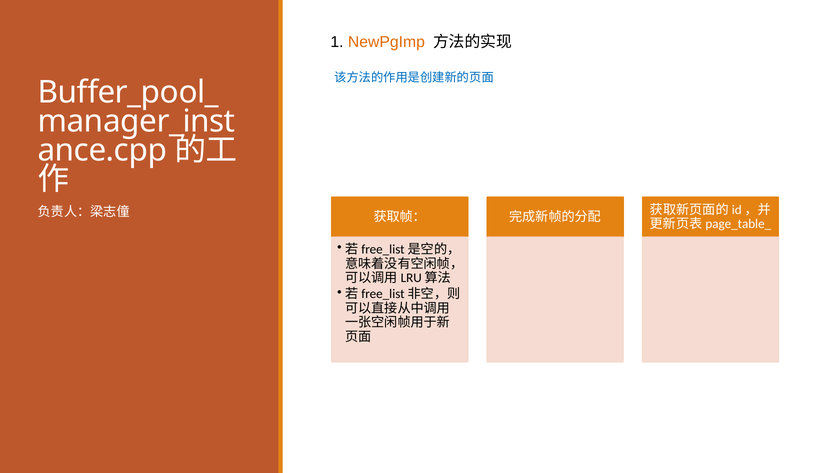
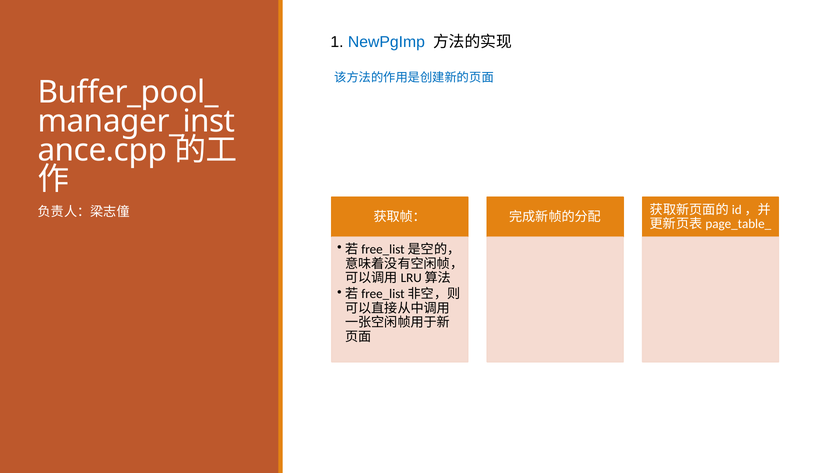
NewPgImp colour: orange -> blue
